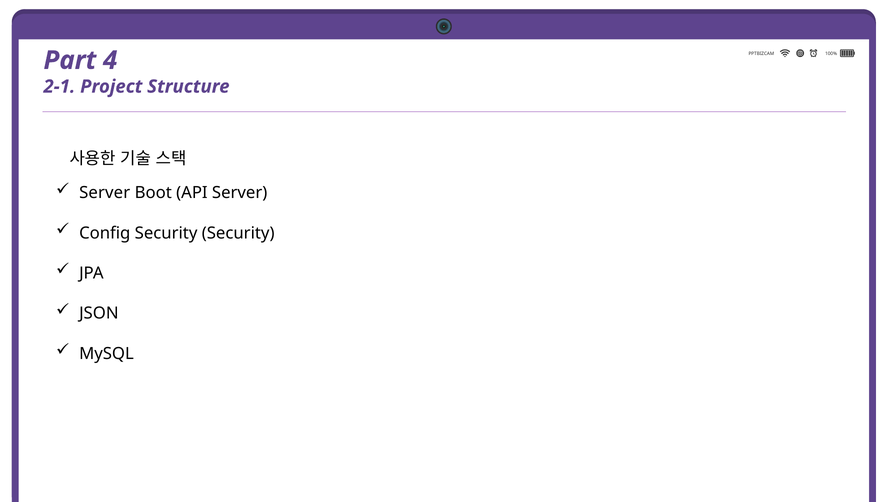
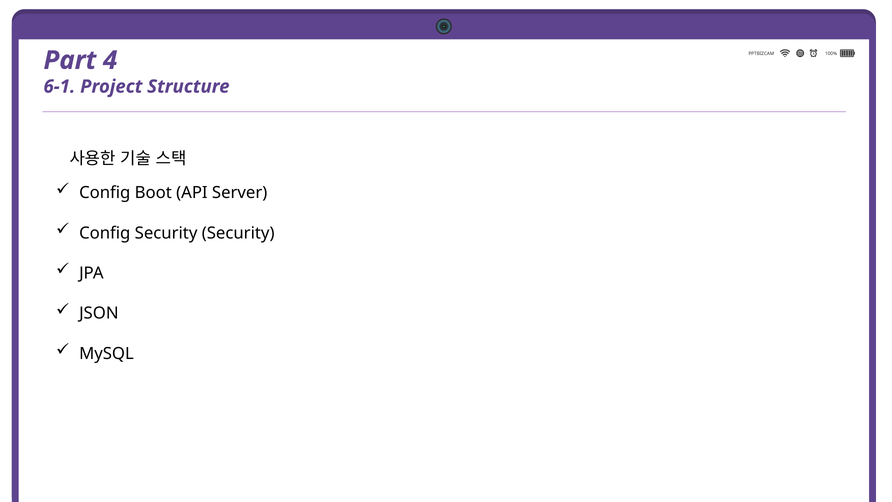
2-1: 2-1 -> 6-1
Server at (105, 193): Server -> Config
